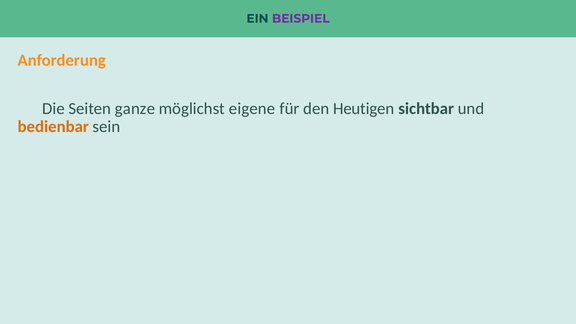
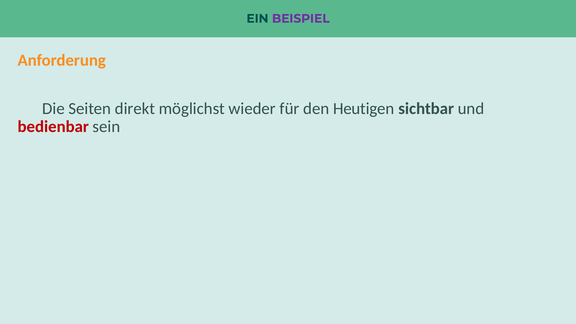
ganze: ganze -> direkt
eigene: eigene -> wieder
bedienbar colour: orange -> red
